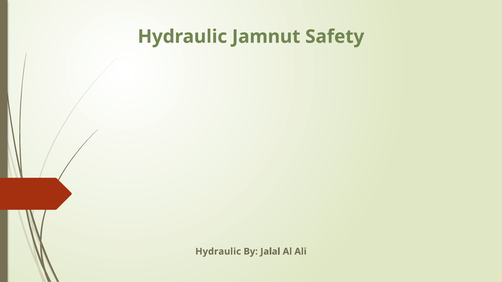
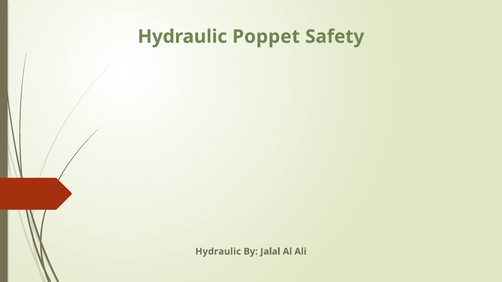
Jamnut: Jamnut -> Poppet
